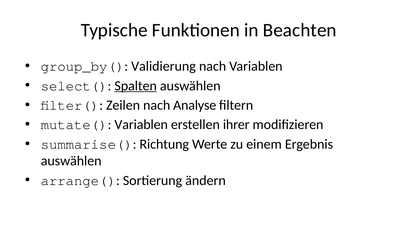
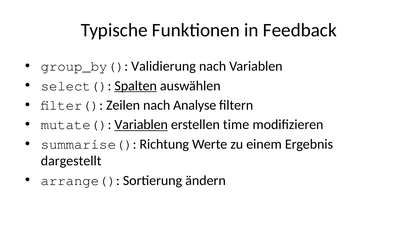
Beachten: Beachten -> Feedback
Variablen at (141, 125) underline: none -> present
ihrer: ihrer -> time
auswählen at (71, 161): auswählen -> dargestellt
